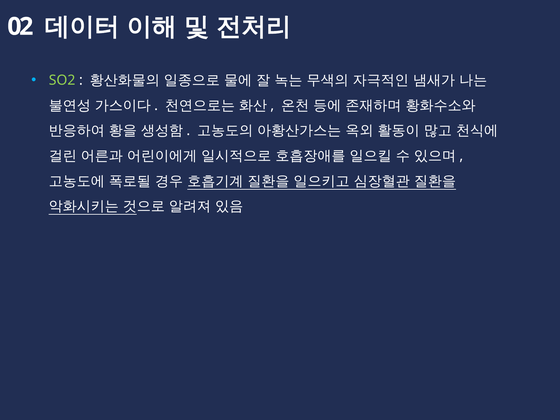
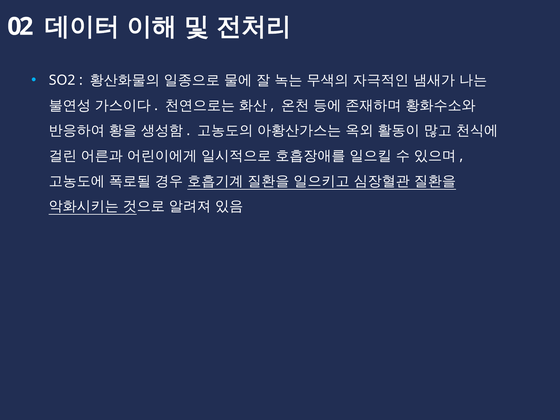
SO2 colour: light green -> white
